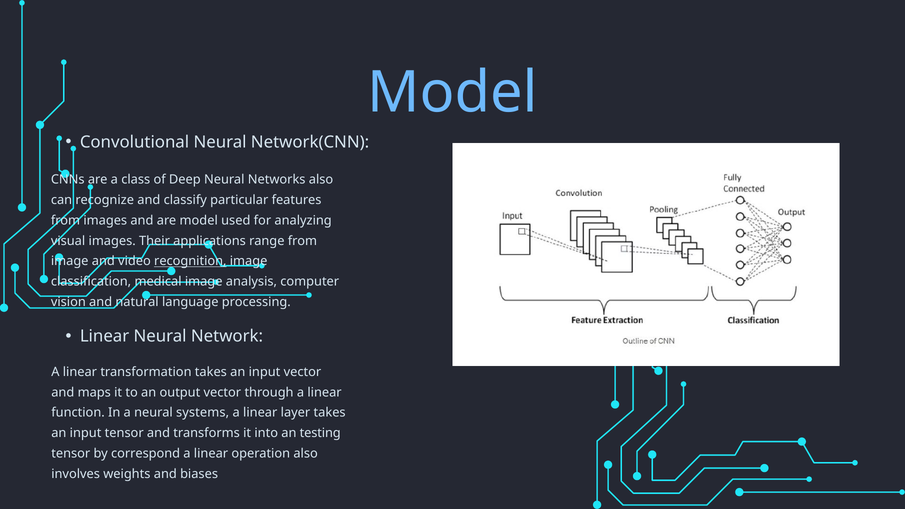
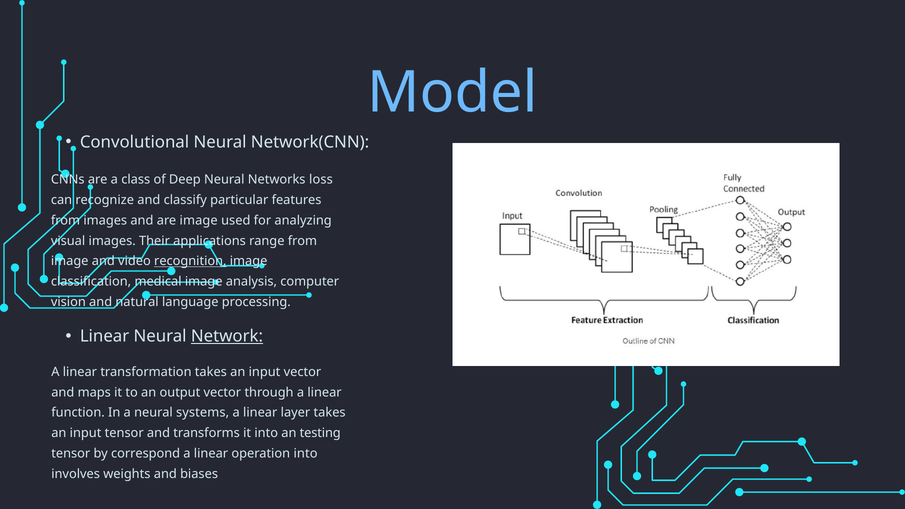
Networks also: also -> loss
are model: model -> image
Network underline: none -> present
operation also: also -> into
